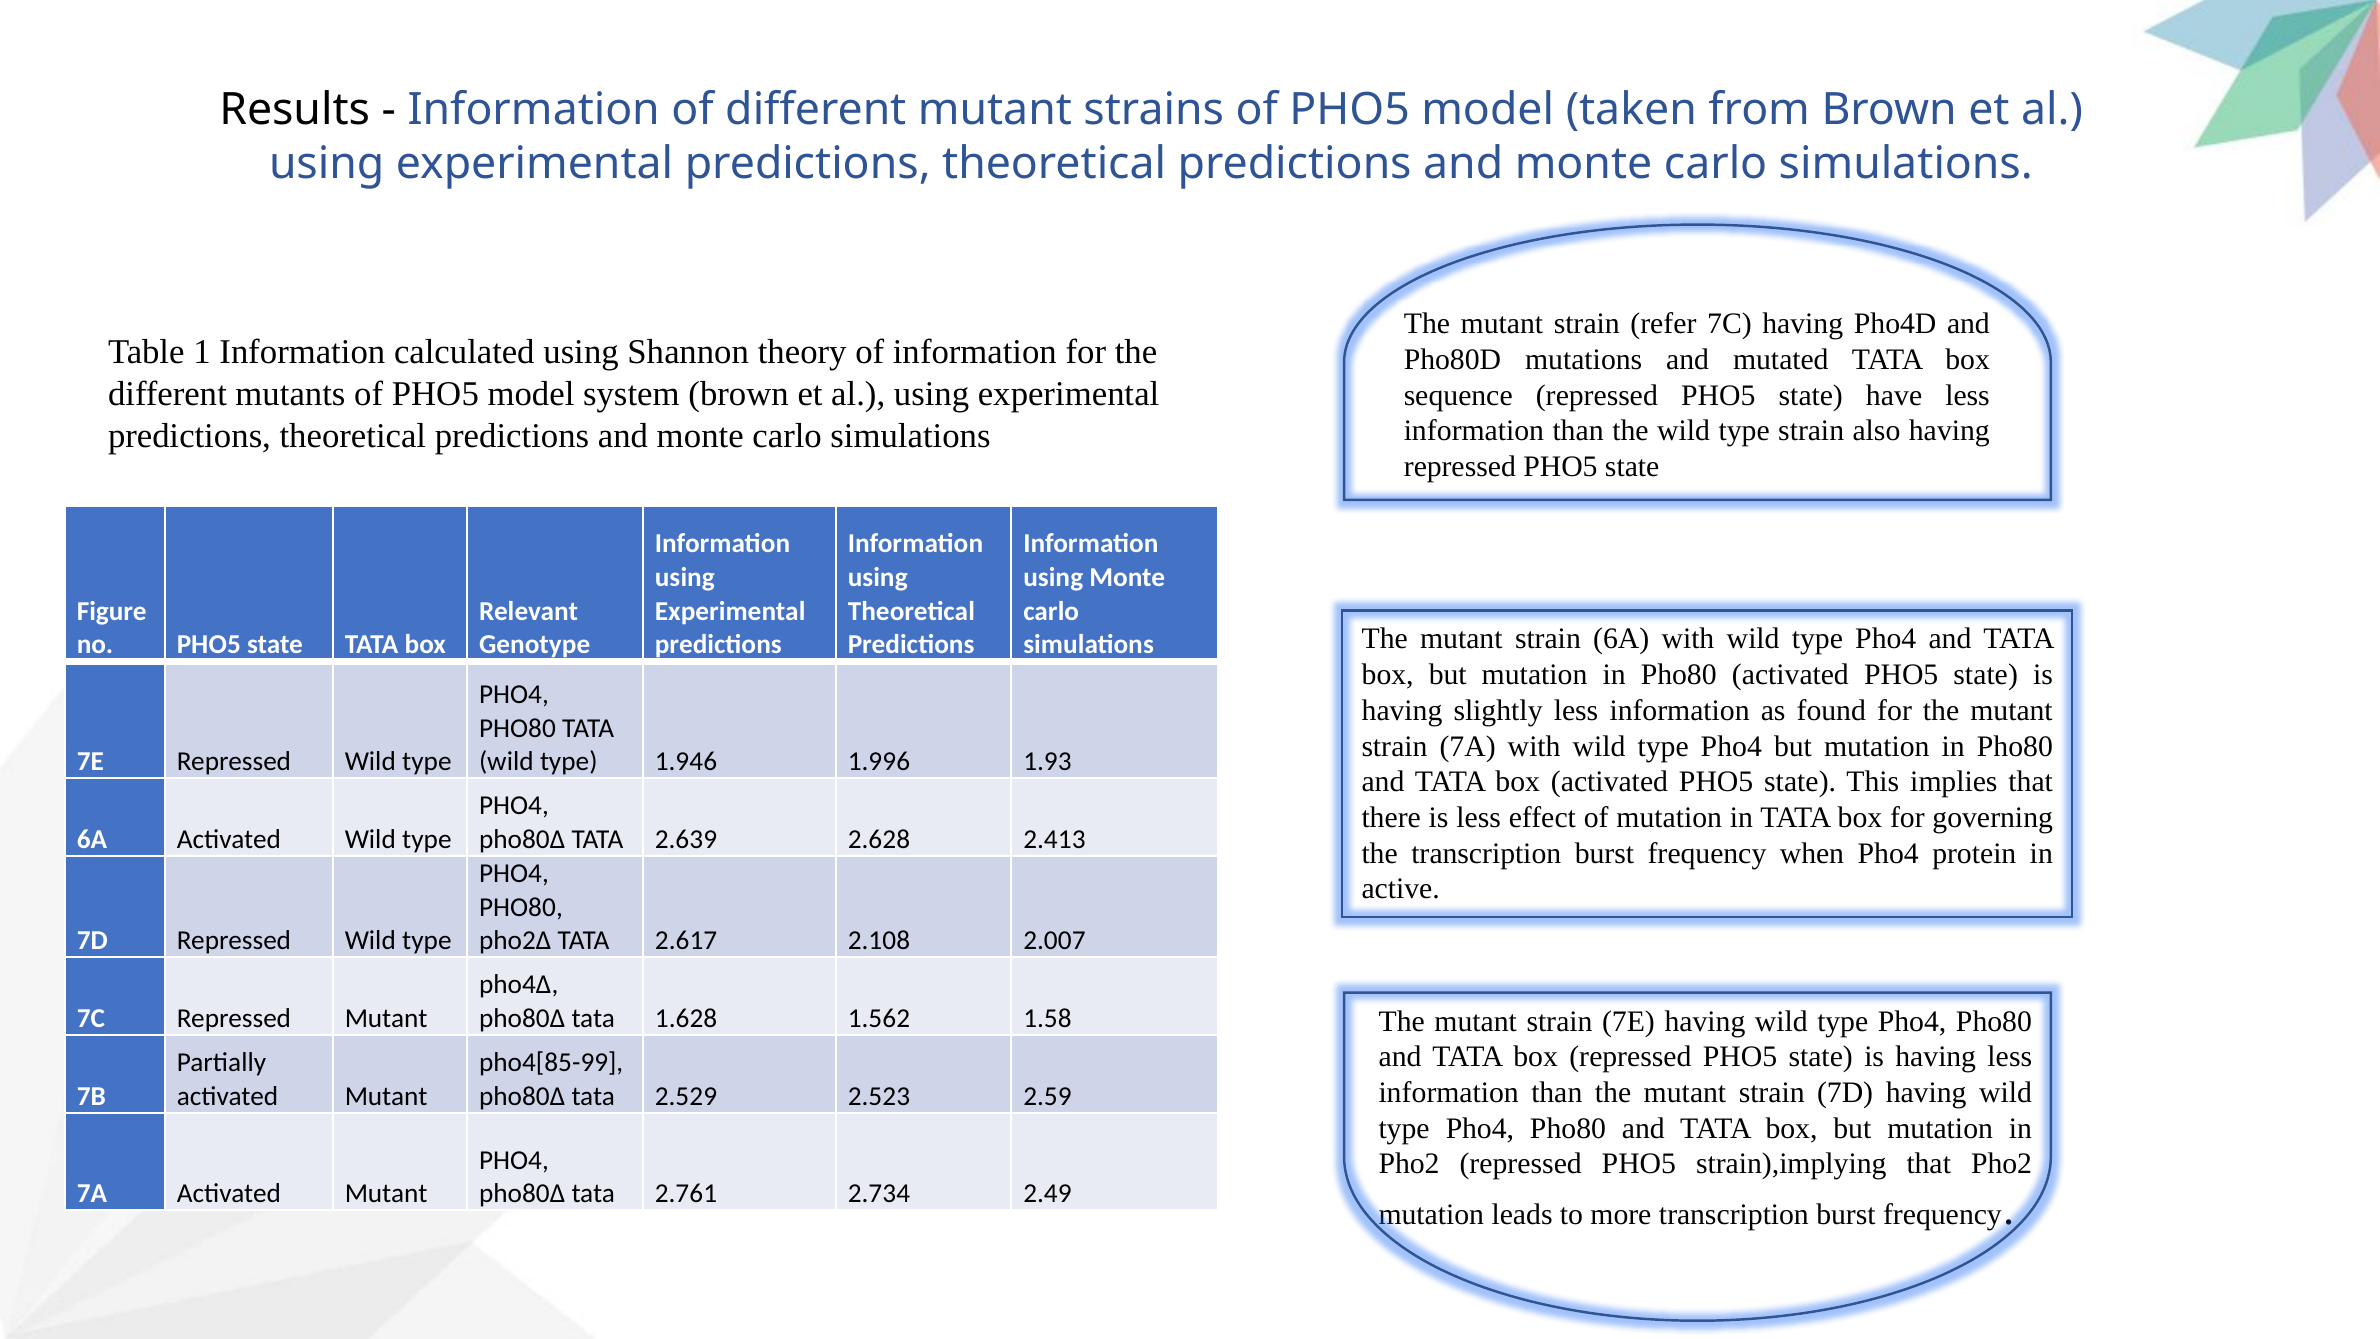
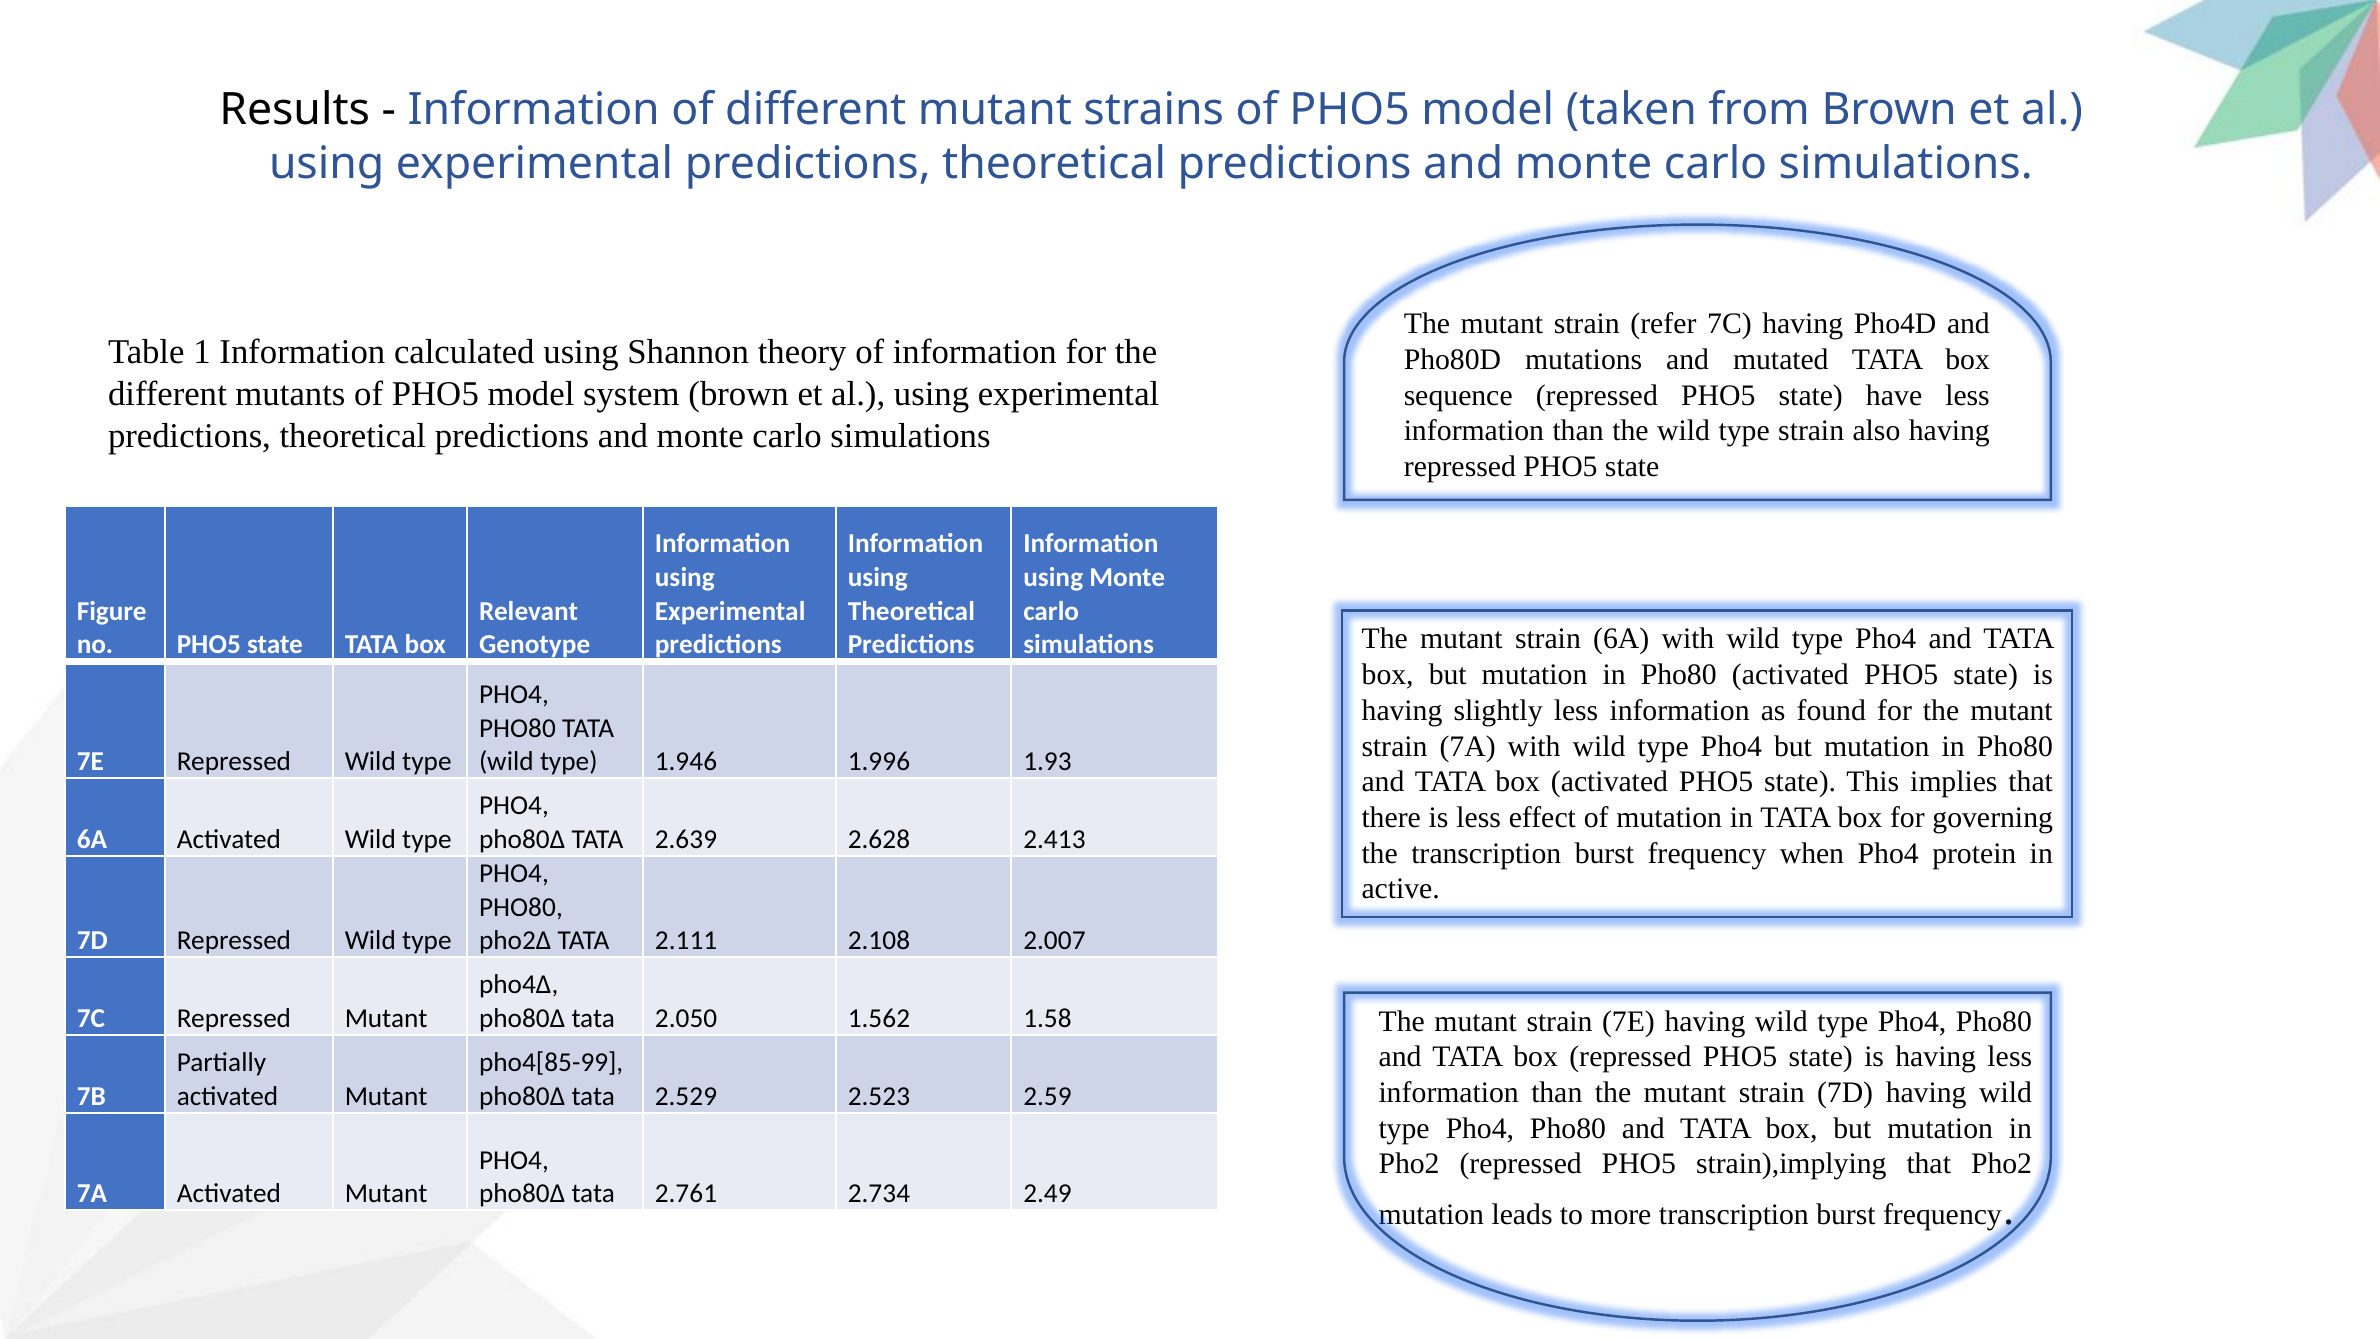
2.617: 2.617 -> 2.111
1.628: 1.628 -> 2.050
